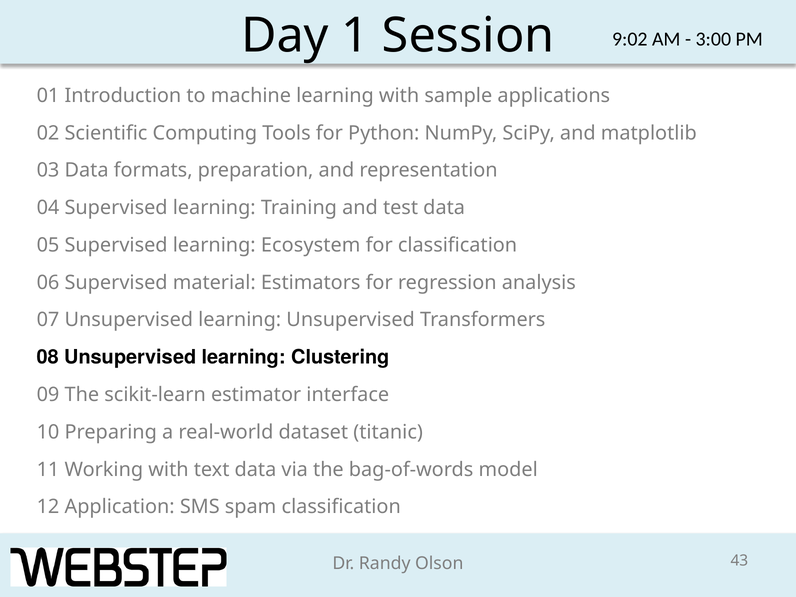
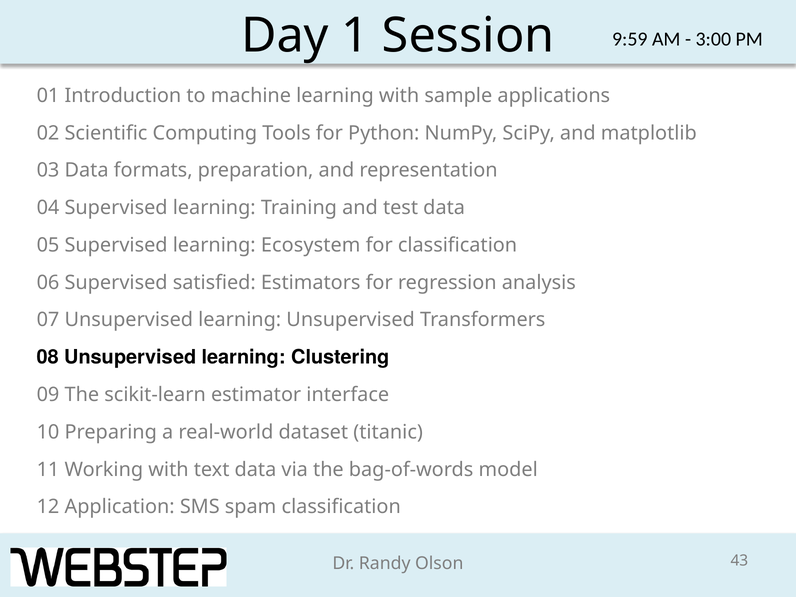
9:02: 9:02 -> 9:59
material: material -> satisfied
